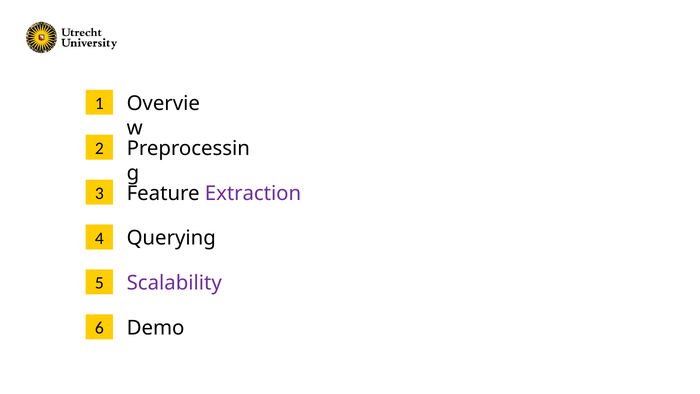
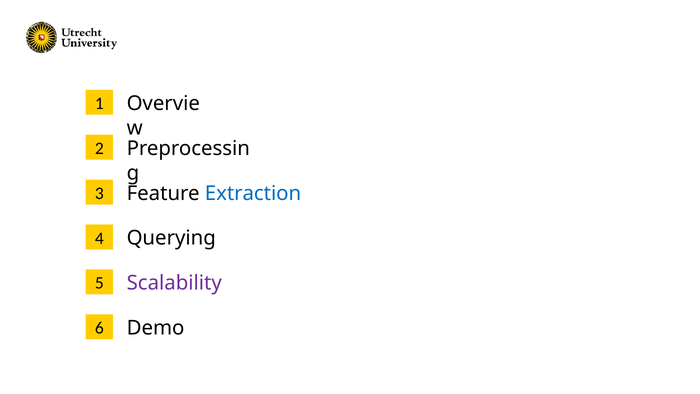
Extraction colour: purple -> blue
